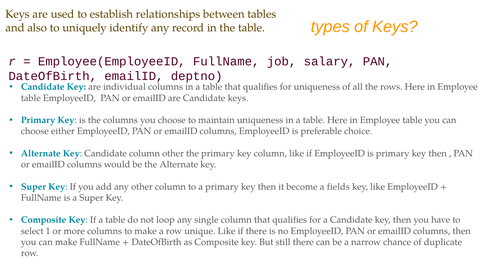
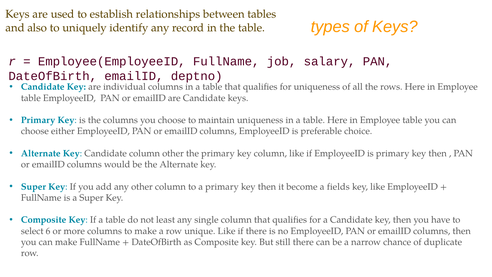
loop: loop -> least
1: 1 -> 6
